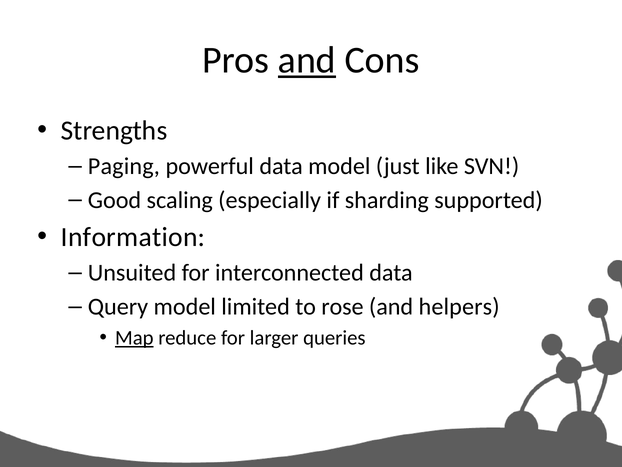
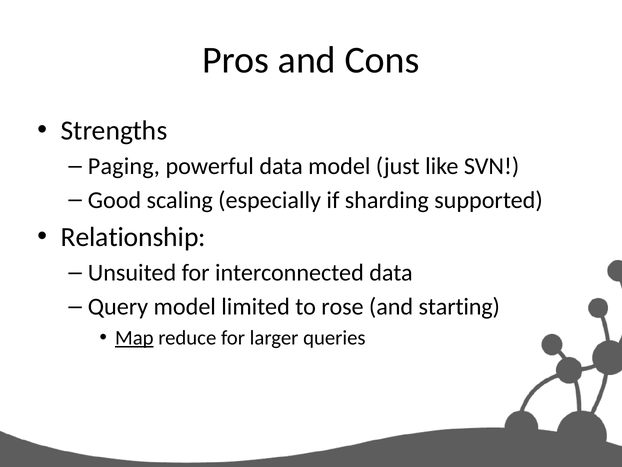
and at (307, 60) underline: present -> none
Information: Information -> Relationship
helpers: helpers -> starting
